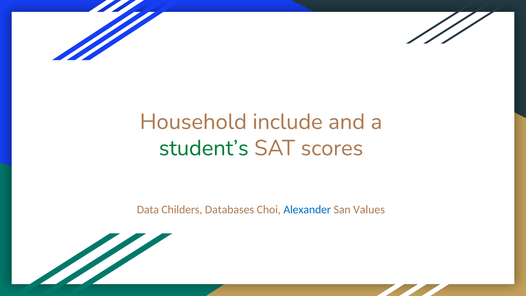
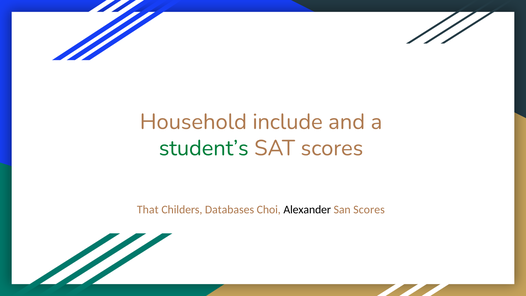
Data: Data -> That
Alexander colour: blue -> black
San Values: Values -> Scores
